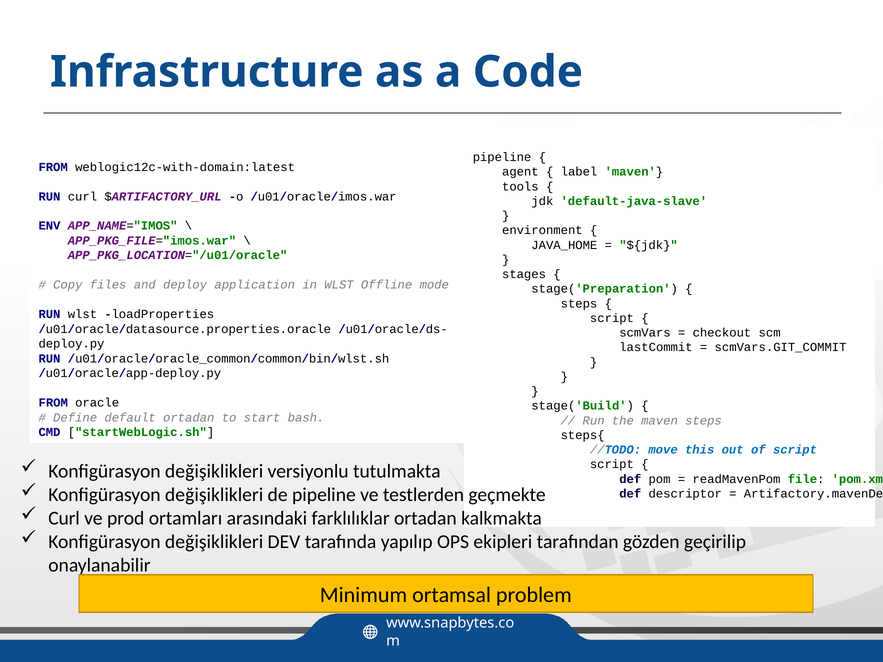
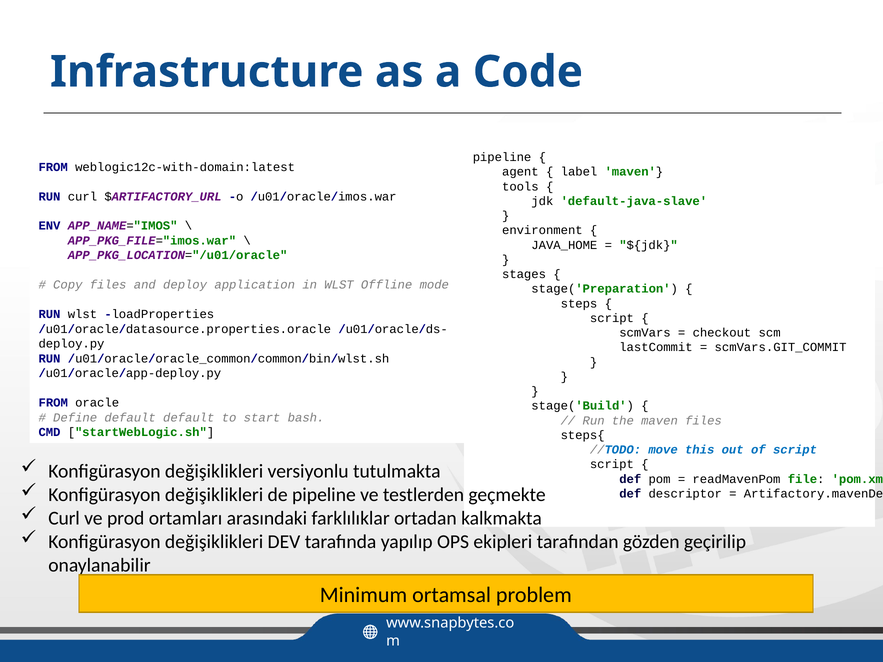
default ortadan: ortadan -> default
maven steps: steps -> files
